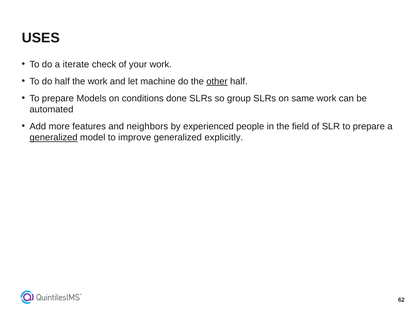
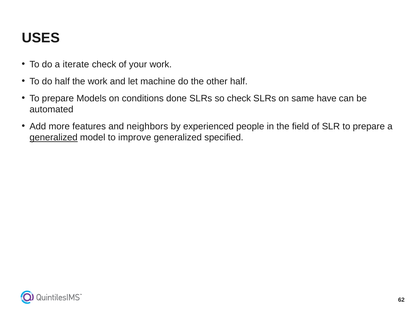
other underline: present -> none
so group: group -> check
same work: work -> have
explicitly: explicitly -> specified
